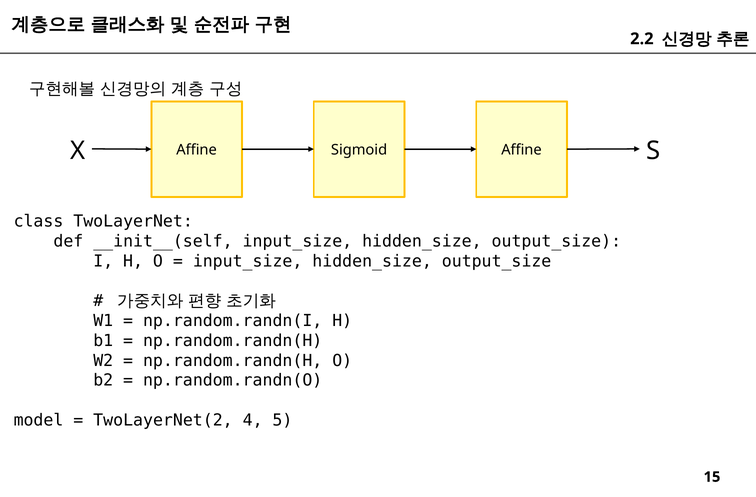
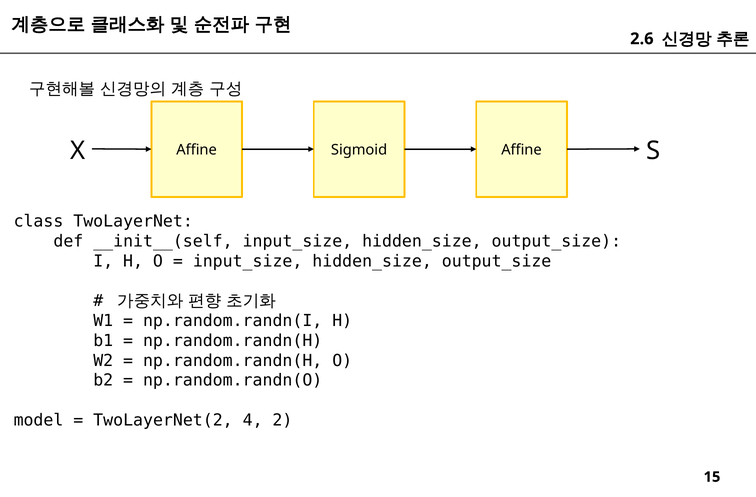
2.2: 2.2 -> 2.6
5: 5 -> 2
